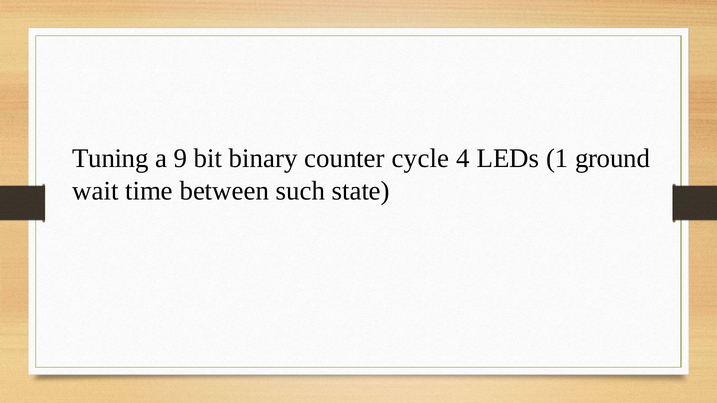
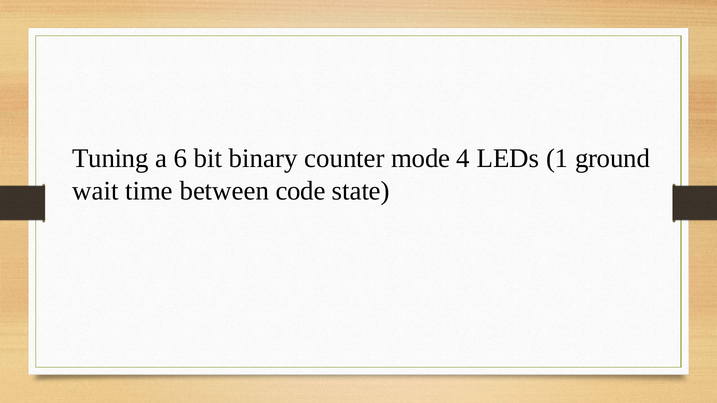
9: 9 -> 6
cycle: cycle -> mode
such: such -> code
